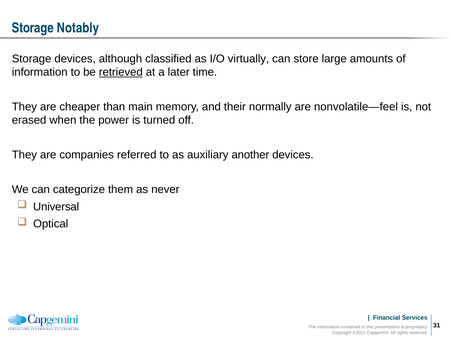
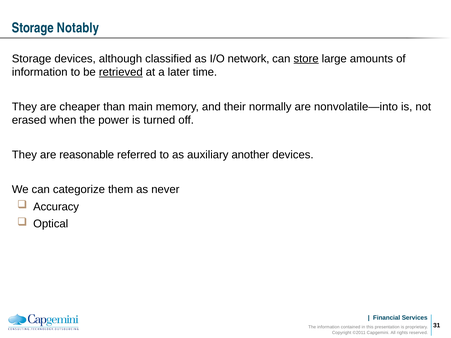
virtually: virtually -> network
store underline: none -> present
nonvolatile—feel: nonvolatile—feel -> nonvolatile—into
companies: companies -> reasonable
Universal: Universal -> Accuracy
